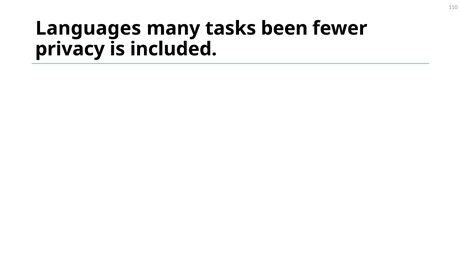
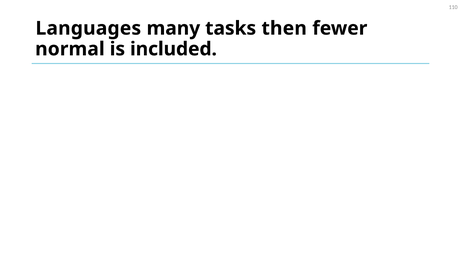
been: been -> then
privacy: privacy -> normal
